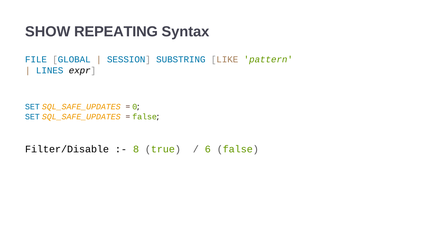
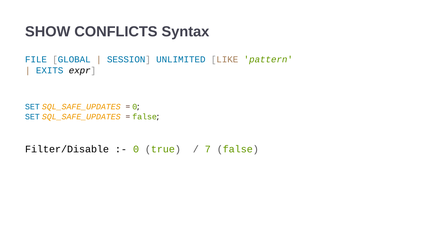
REPEATING: REPEATING -> CONFLICTS
SUBSTRING: SUBSTRING -> UNLIMITED
LINES: LINES -> EXITS
8 at (136, 149): 8 -> 0
6: 6 -> 7
